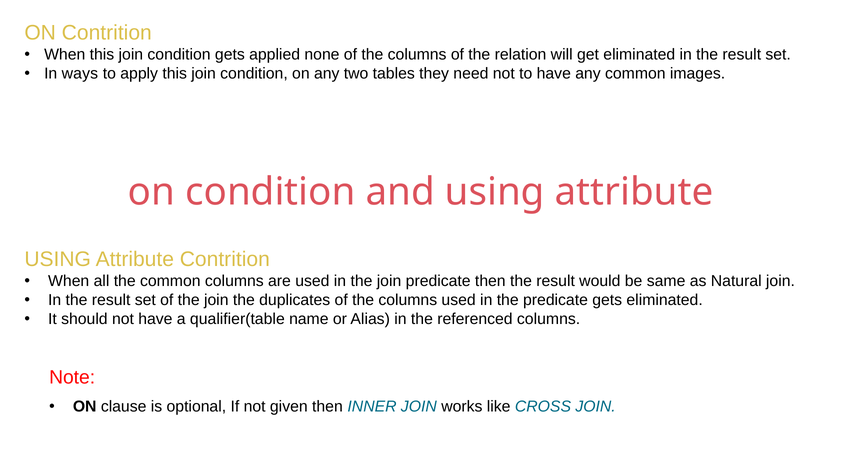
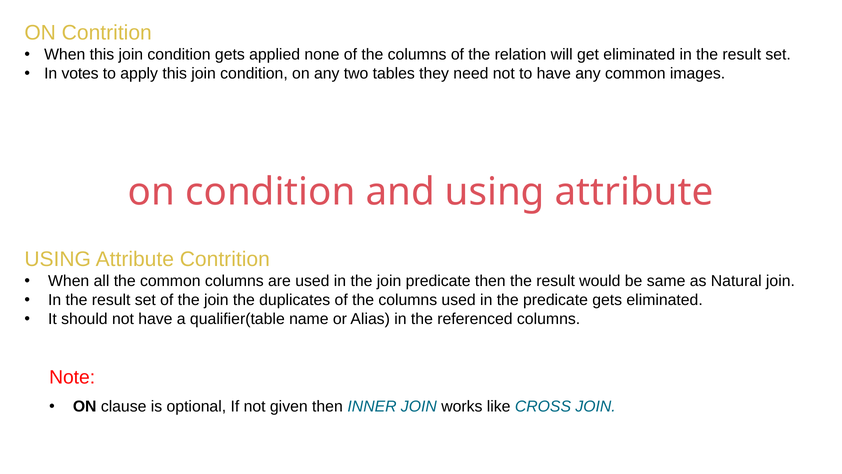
ways: ways -> votes
